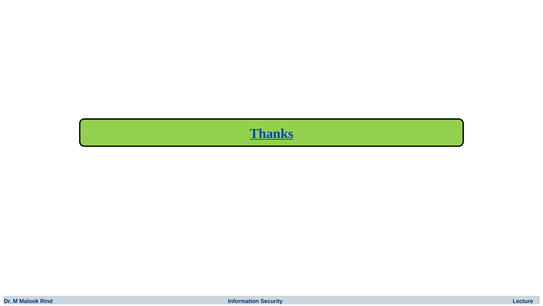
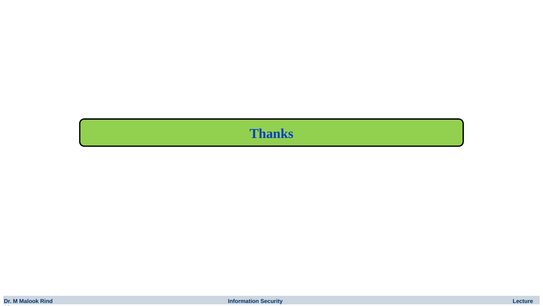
Thanks underline: present -> none
